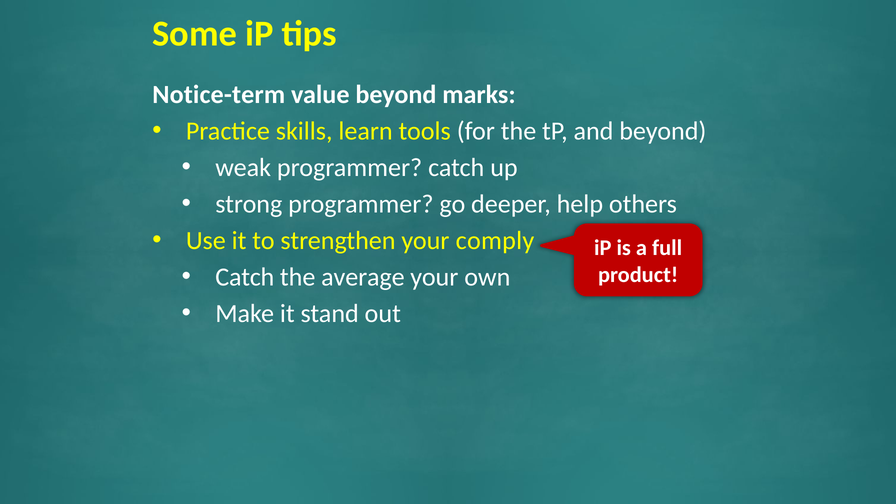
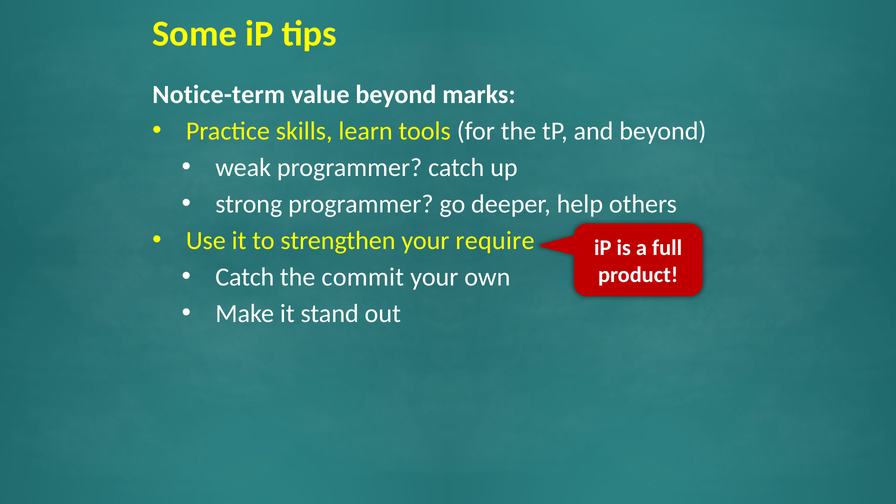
comply: comply -> require
average: average -> commit
